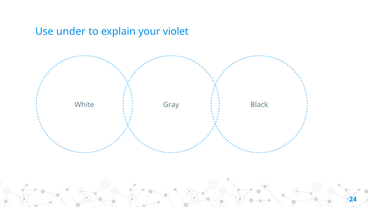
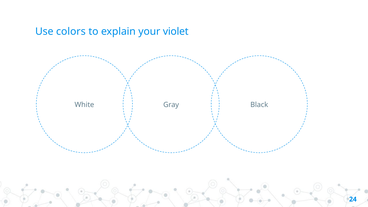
under: under -> colors
